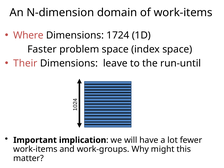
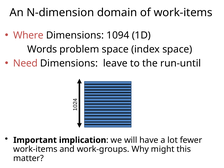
1724: 1724 -> 1094
Faster: Faster -> Words
Their: Their -> Need
